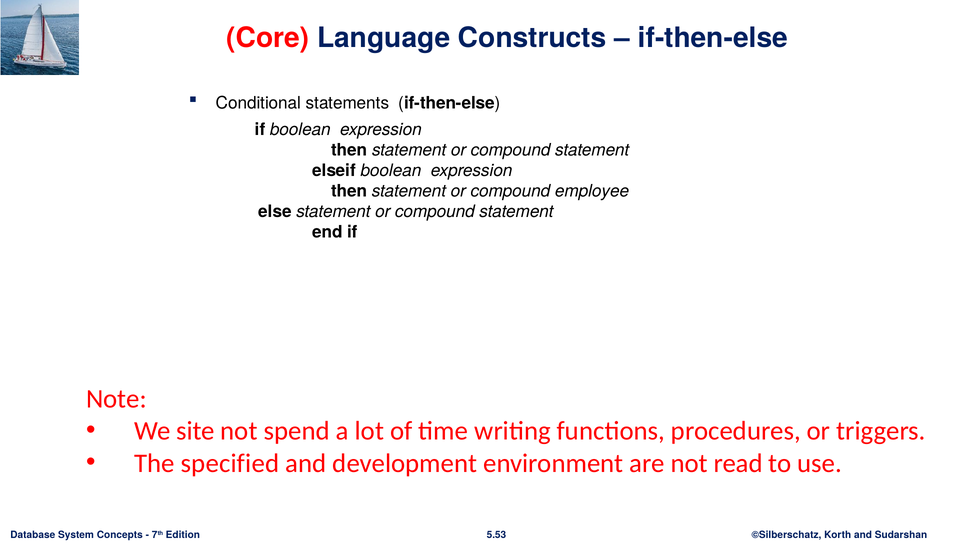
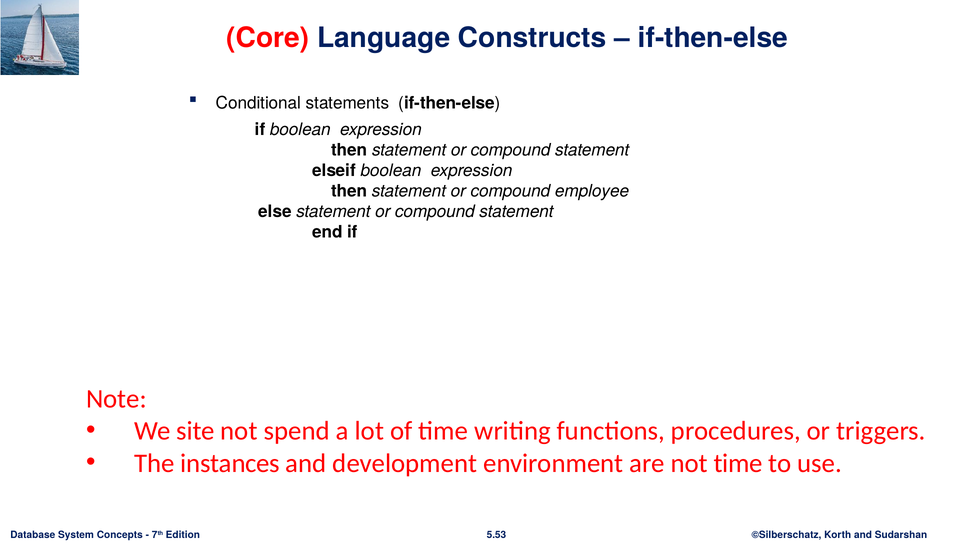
specified: specified -> instances
not read: read -> time
